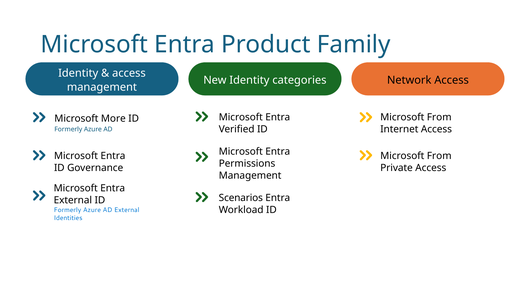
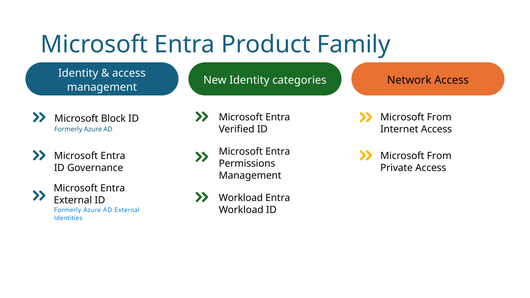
More: More -> Block
Scenarios at (241, 198): Scenarios -> Workload
